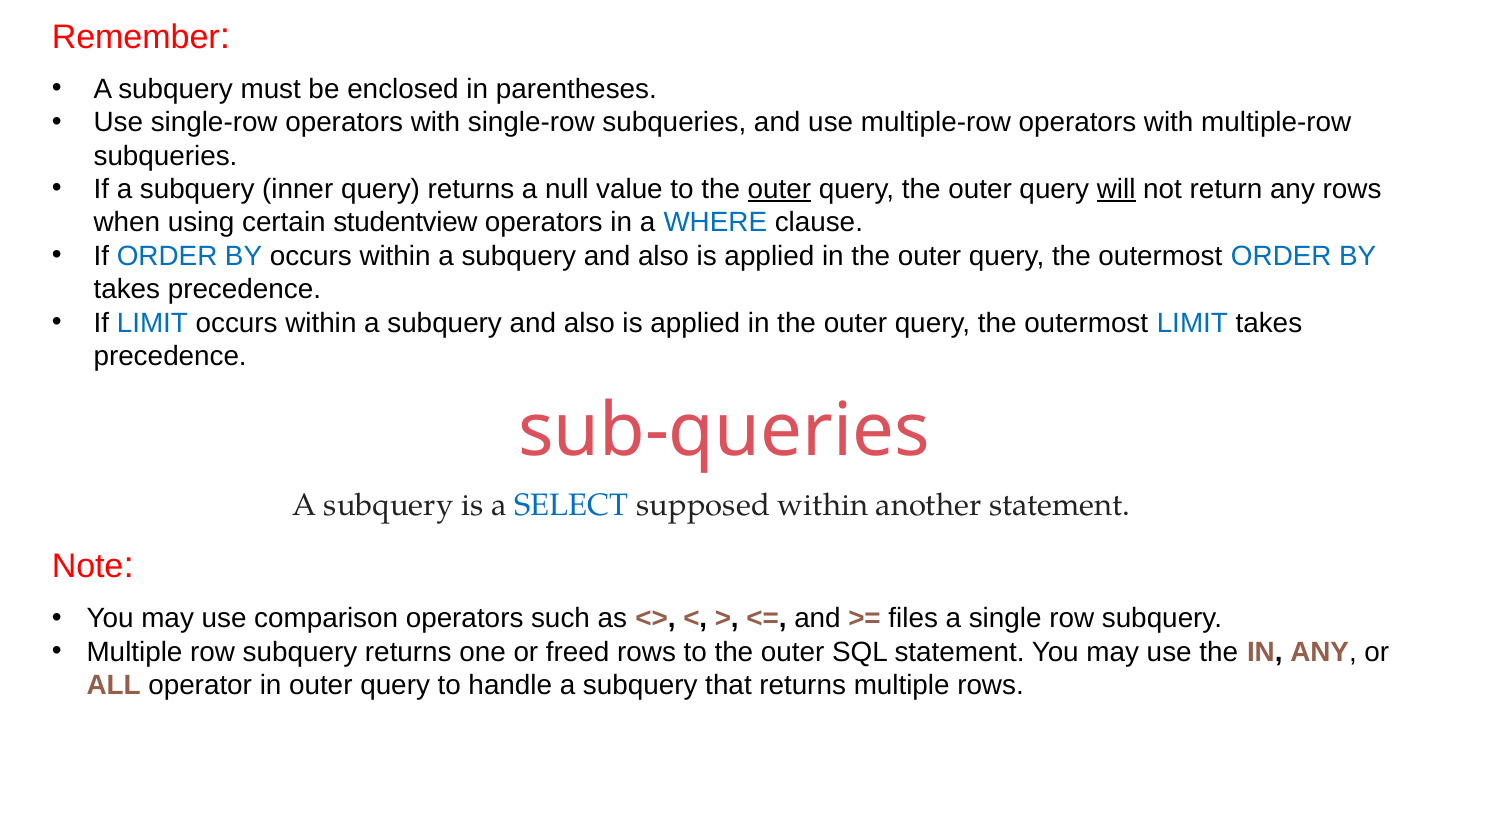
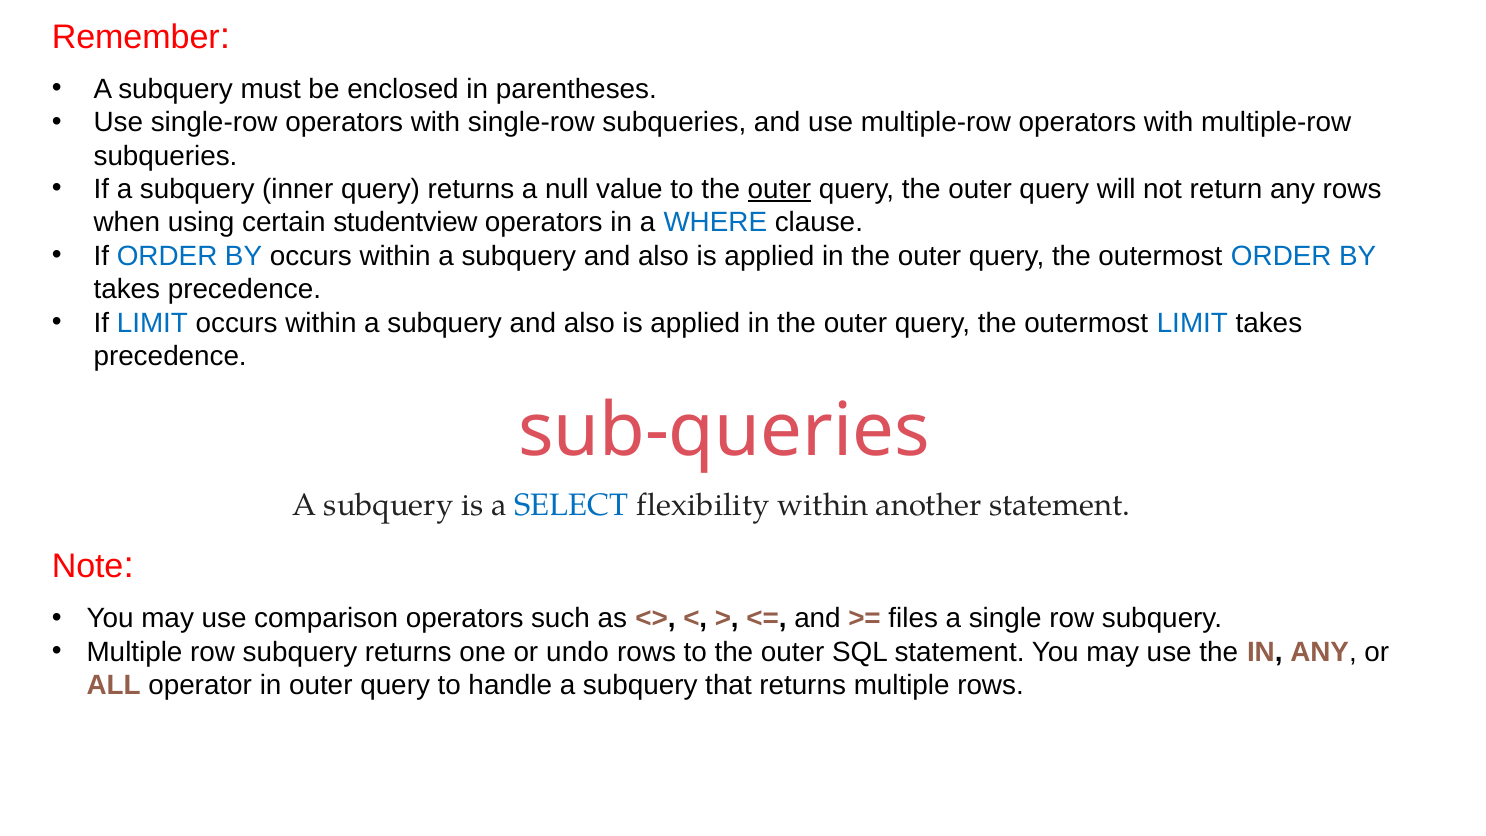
will underline: present -> none
supposed: supposed -> flexibility
freed: freed -> undo
